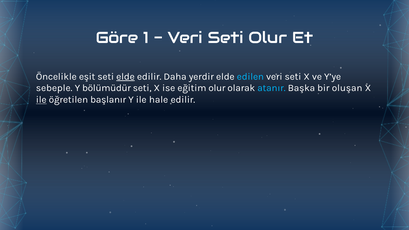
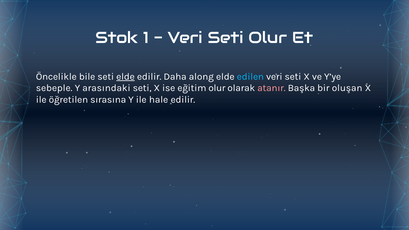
Göre: Göre -> Stok
eşit: eşit -> bile
yerdir: yerdir -> along
bölümüdür: bölümüdür -> arasındaki
atanır colour: light blue -> pink
ile at (41, 100) underline: present -> none
başlanır: başlanır -> sırasına
